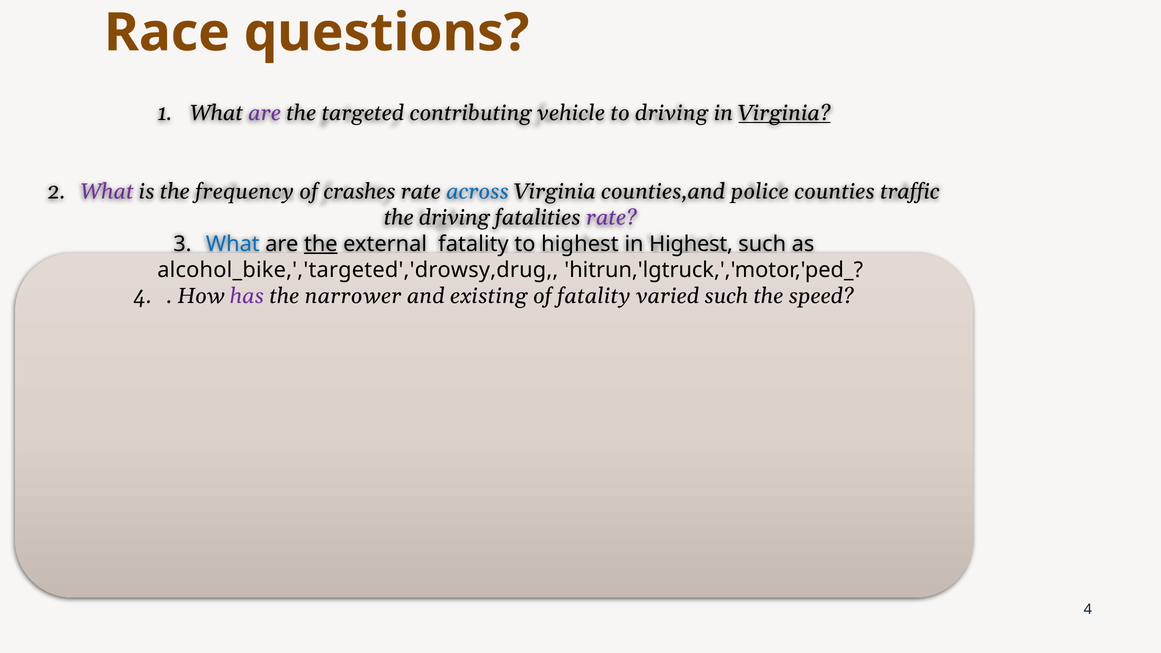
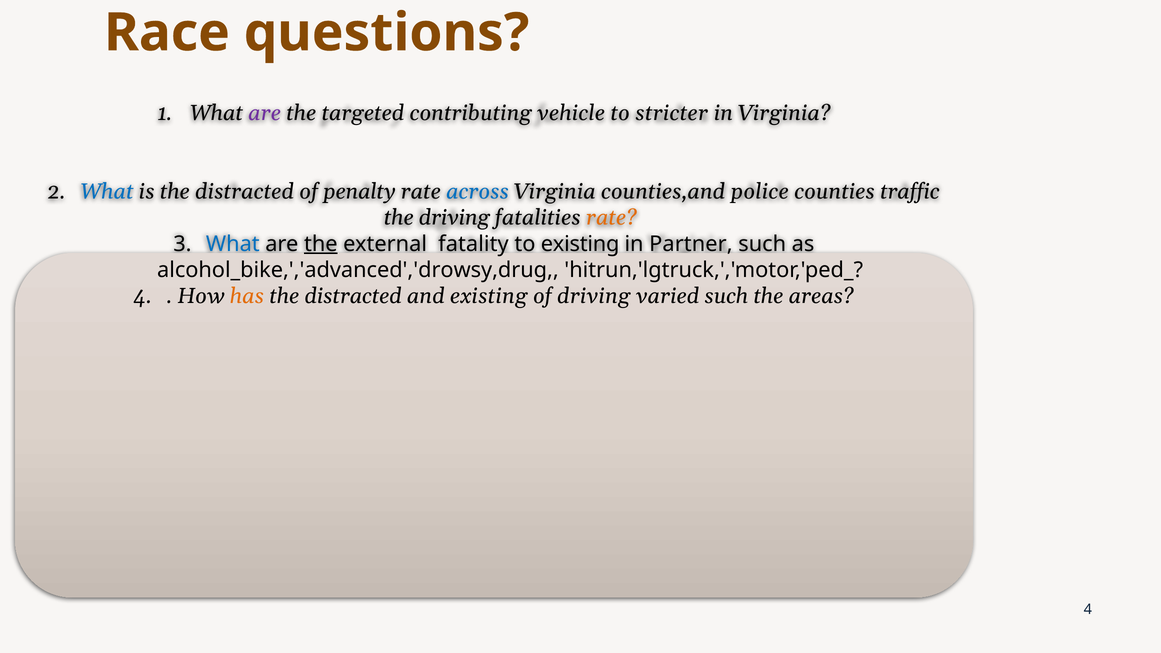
to driving: driving -> stricter
Virginia at (784, 113) underline: present -> none
What at (107, 192) colour: purple -> blue
is the frequency: frequency -> distracted
crashes: crashes -> penalty
rate at (611, 218) colour: purple -> orange
to highest: highest -> existing
in Highest: Highest -> Partner
alcohol_bike,','targeted','drowsy,drug: alcohol_bike,','targeted','drowsy,drug -> alcohol_bike,','advanced','drowsy,drug
has colour: purple -> orange
narrower at (353, 296): narrower -> distracted
of fatality: fatality -> driving
speed: speed -> areas
